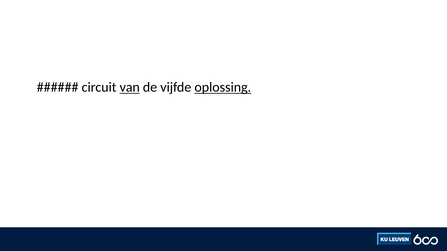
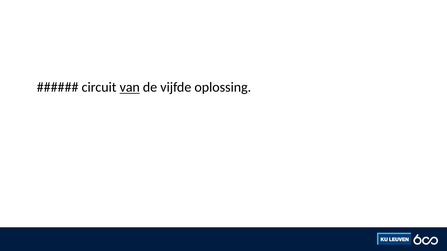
oplossing underline: present -> none
